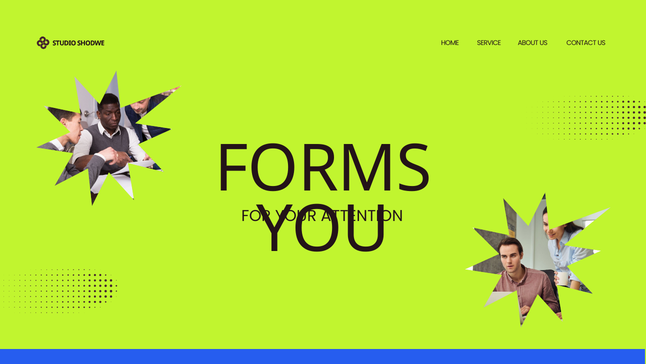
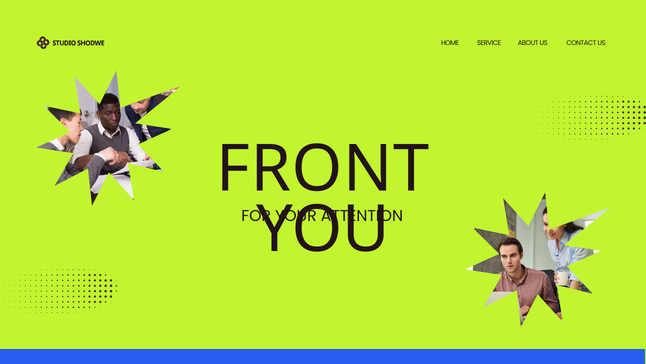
FORMS: FORMS -> FRONT
